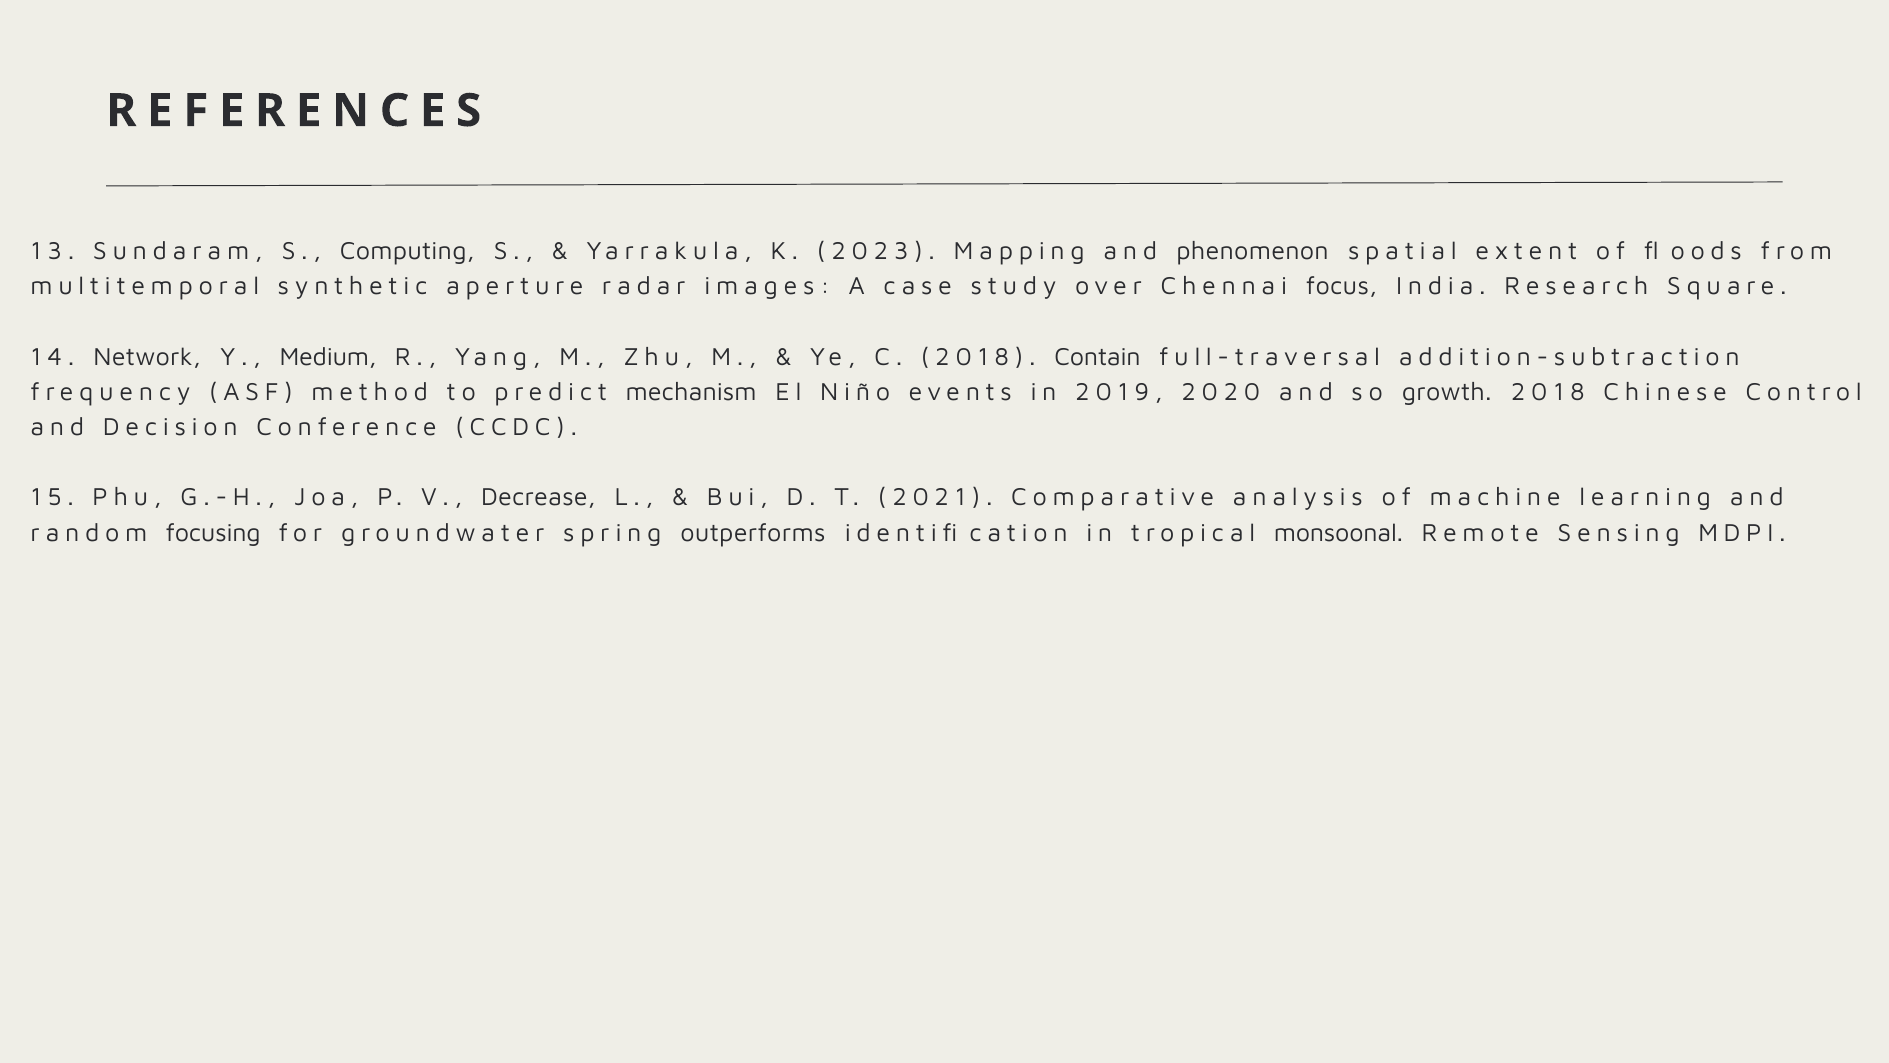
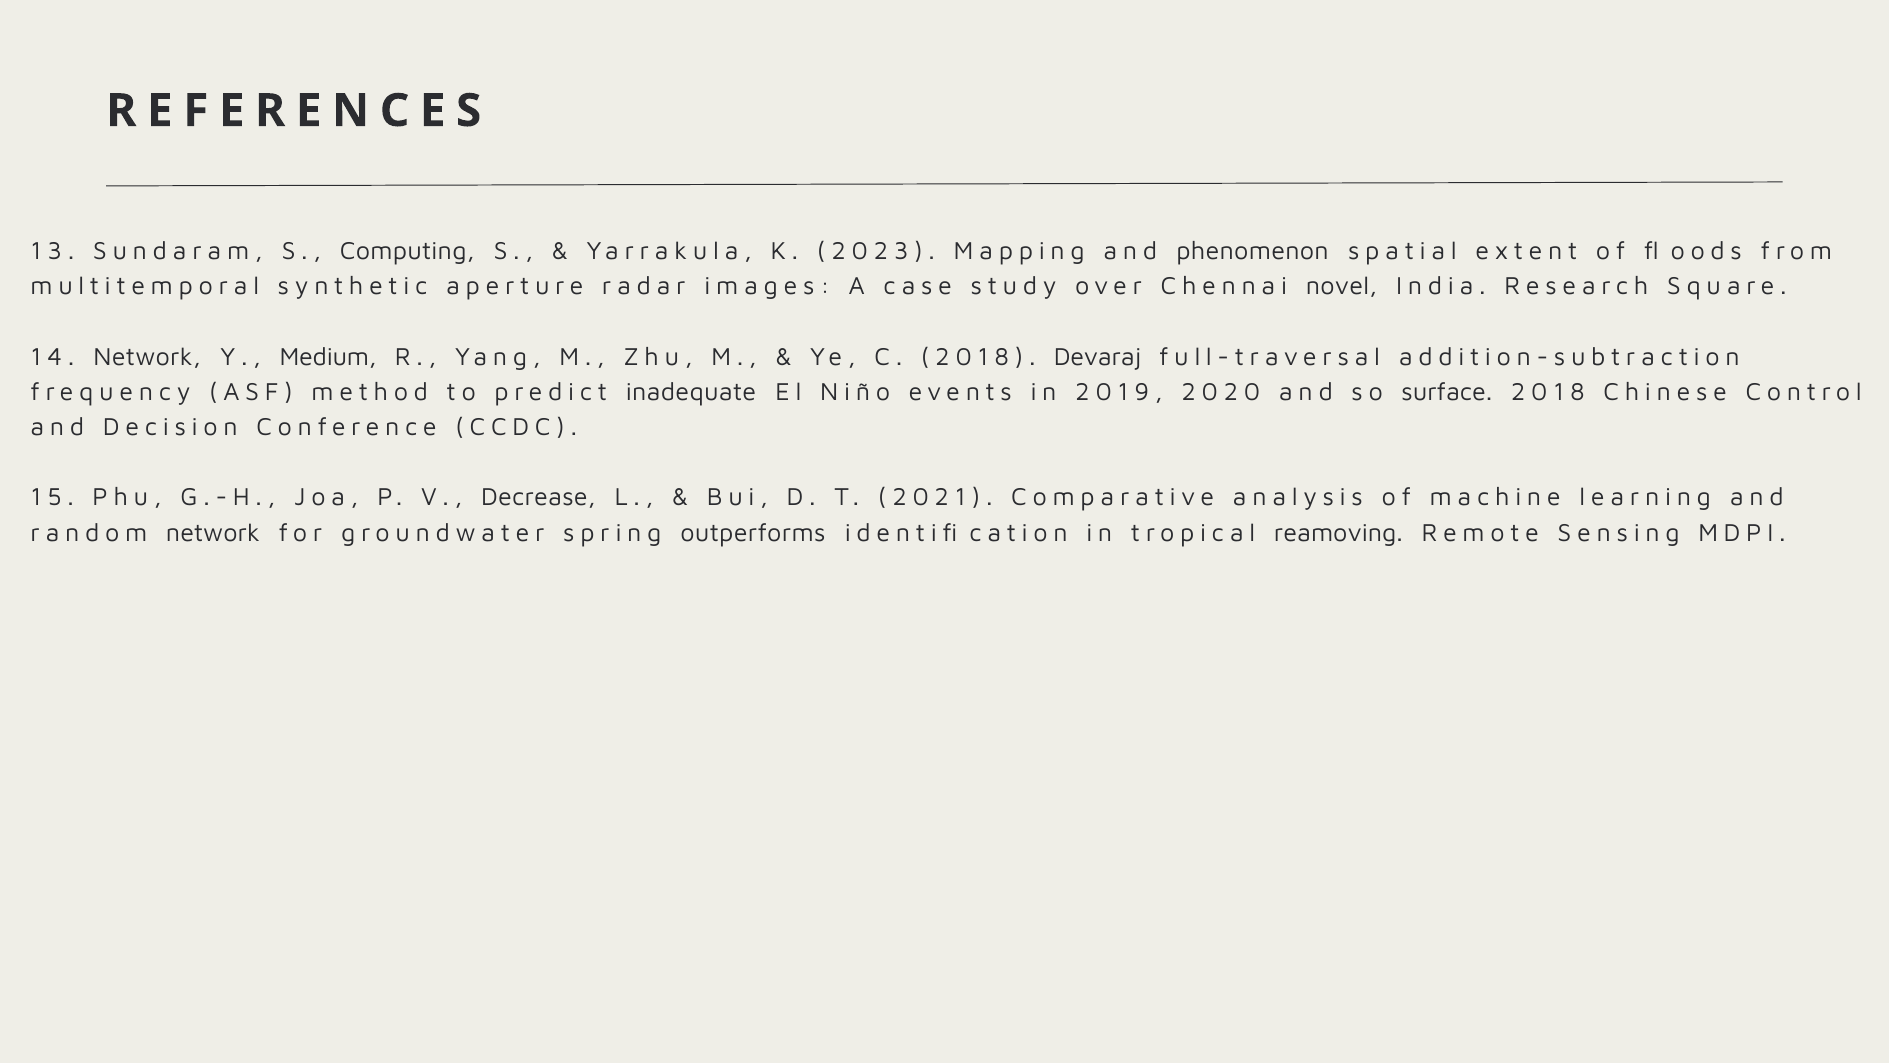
focus: focus -> novel
Contain: Contain -> Devaraj
mechanism: mechanism -> inadequate
growth: growth -> surface
random focusing: focusing -> network
monsoonal: monsoonal -> reamoving
